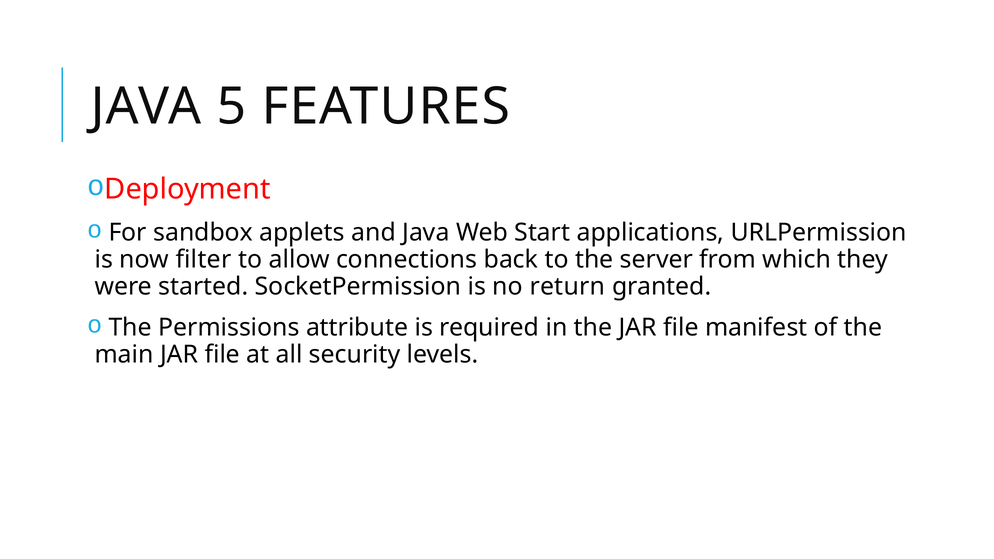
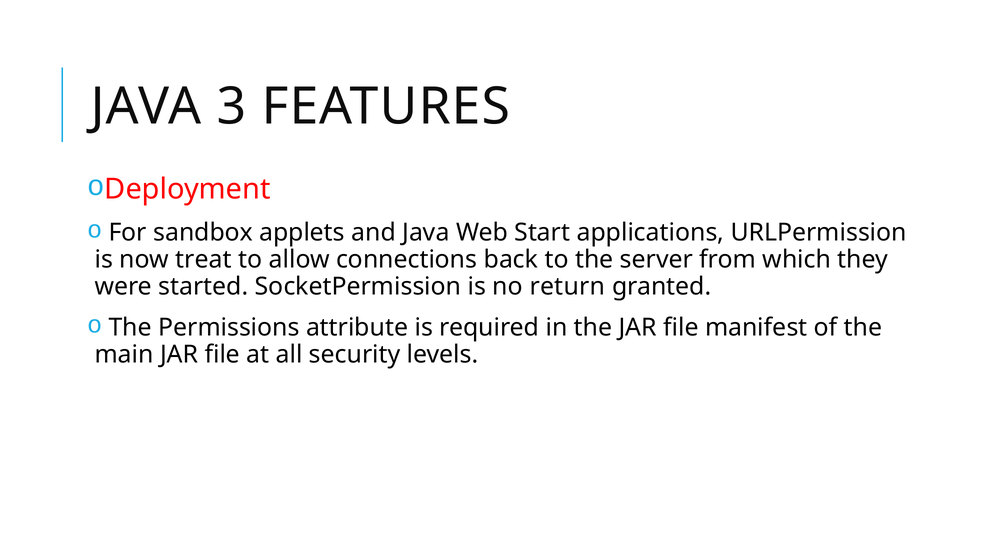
5: 5 -> 3
filter: filter -> treat
